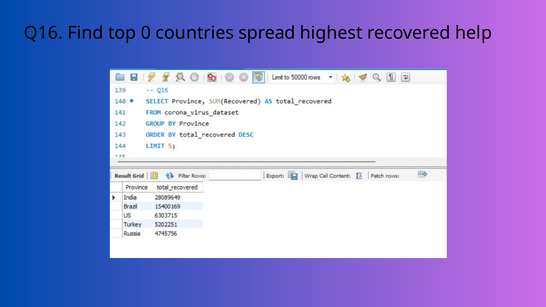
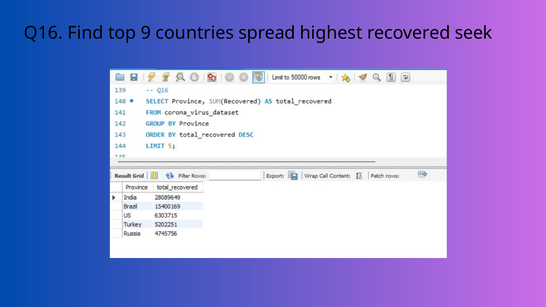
0: 0 -> 9
help: help -> seek
